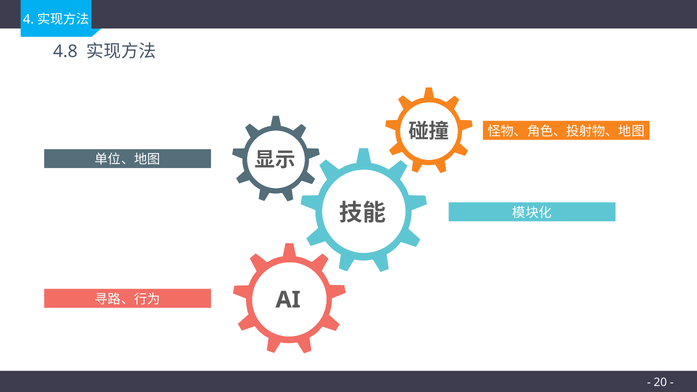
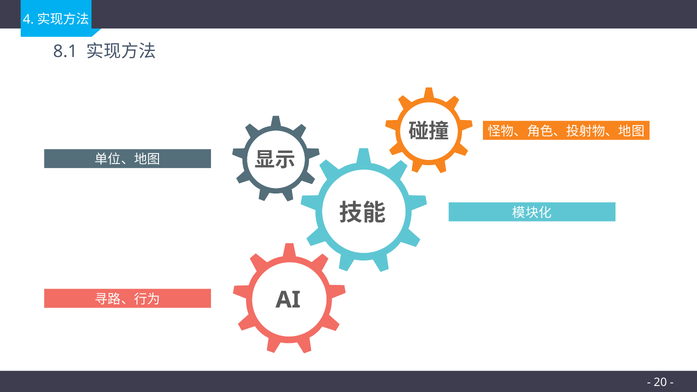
4.8: 4.8 -> 8.1
